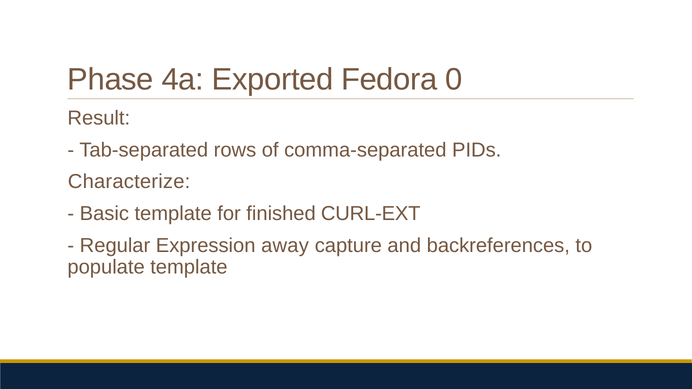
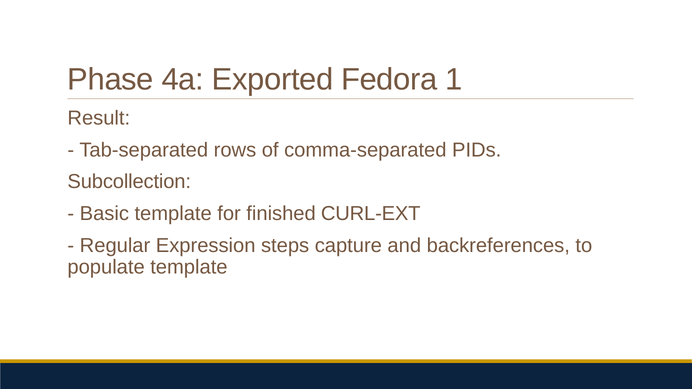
0: 0 -> 1
Characterize: Characterize -> Subcollection
away: away -> steps
